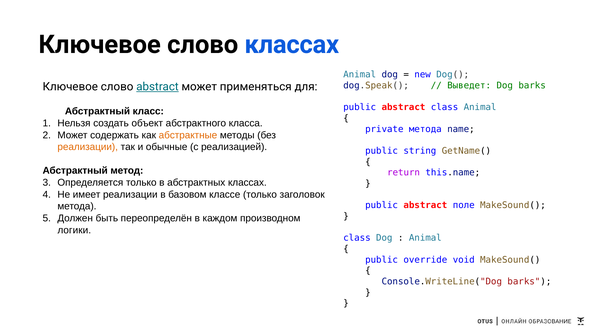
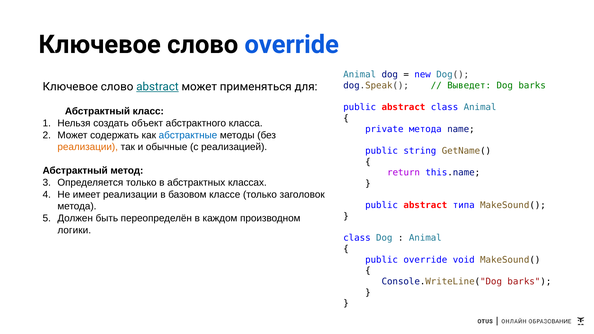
слово классах: классах -> override
абстрактные colour: orange -> blue
поле: поле -> типа
